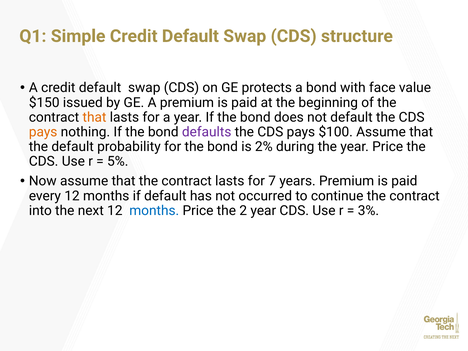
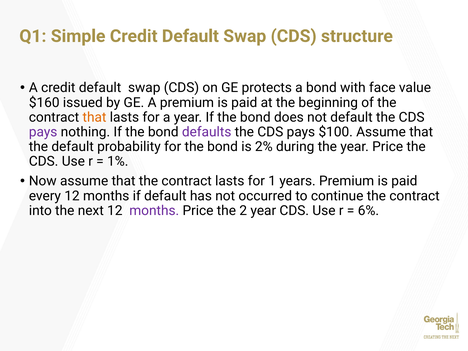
$150: $150 -> $160
pays at (43, 132) colour: orange -> purple
5%: 5% -> 1%
7: 7 -> 1
months at (154, 211) colour: blue -> purple
3%: 3% -> 6%
